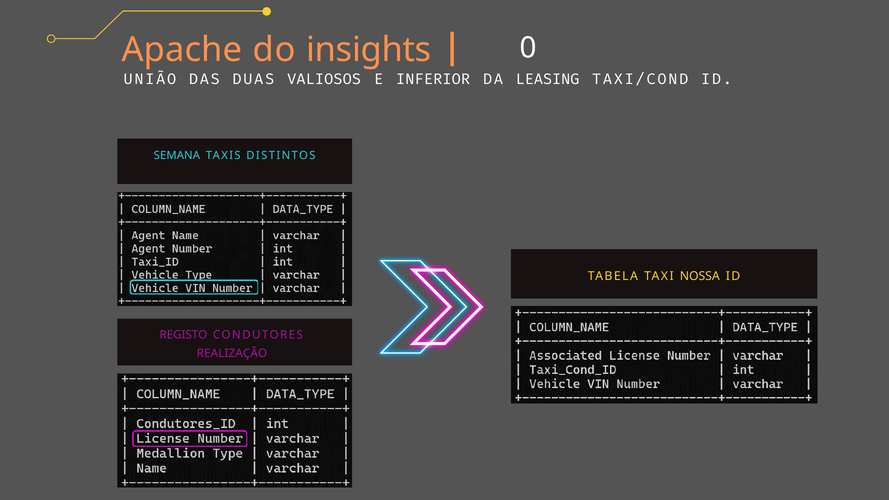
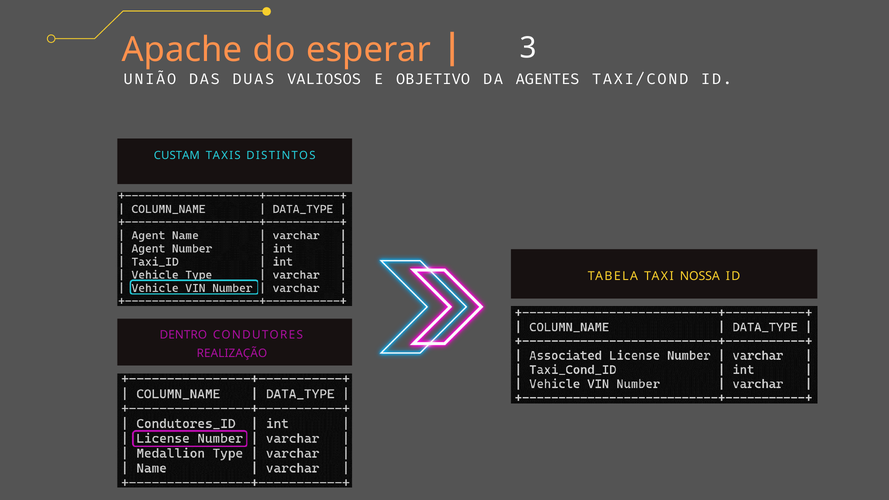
insights: insights -> esperar
0: 0 -> 3
INFERIOR: INFERIOR -> OBJETIVO
LEASING: LEASING -> AGENTES
SEMANA: SEMANA -> CUSTAM
REGISTO: REGISTO -> DENTRO
